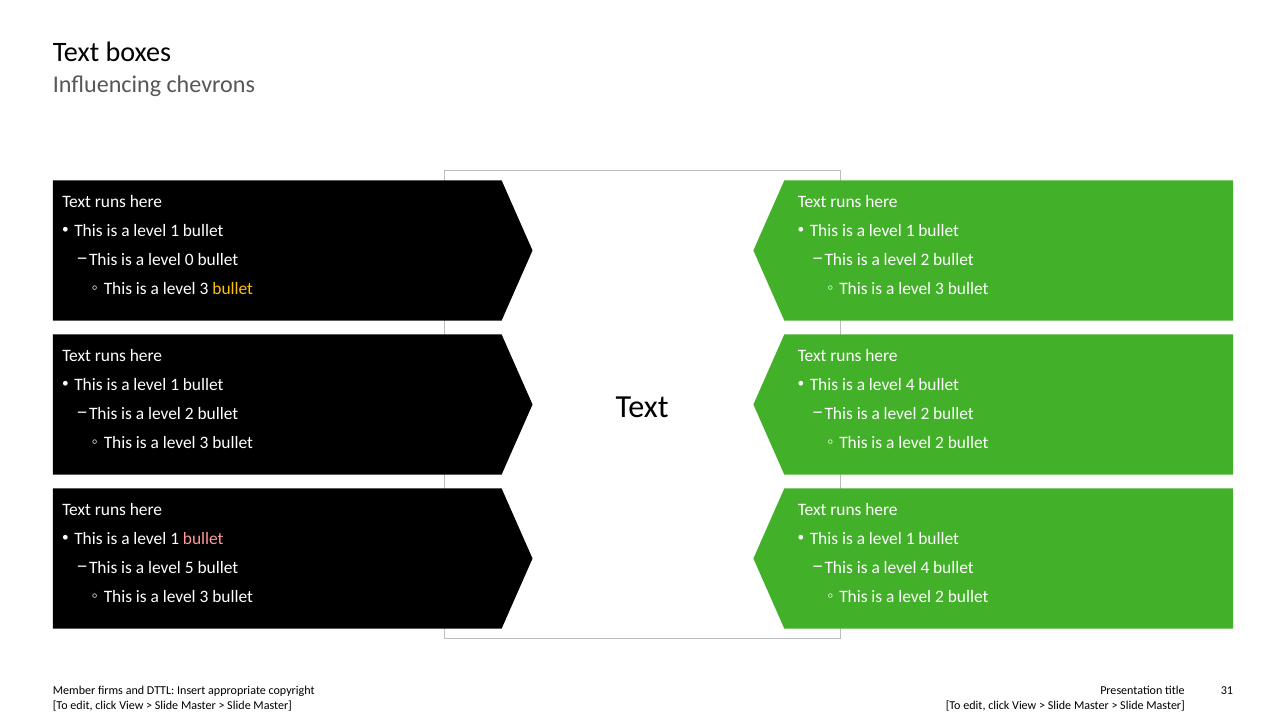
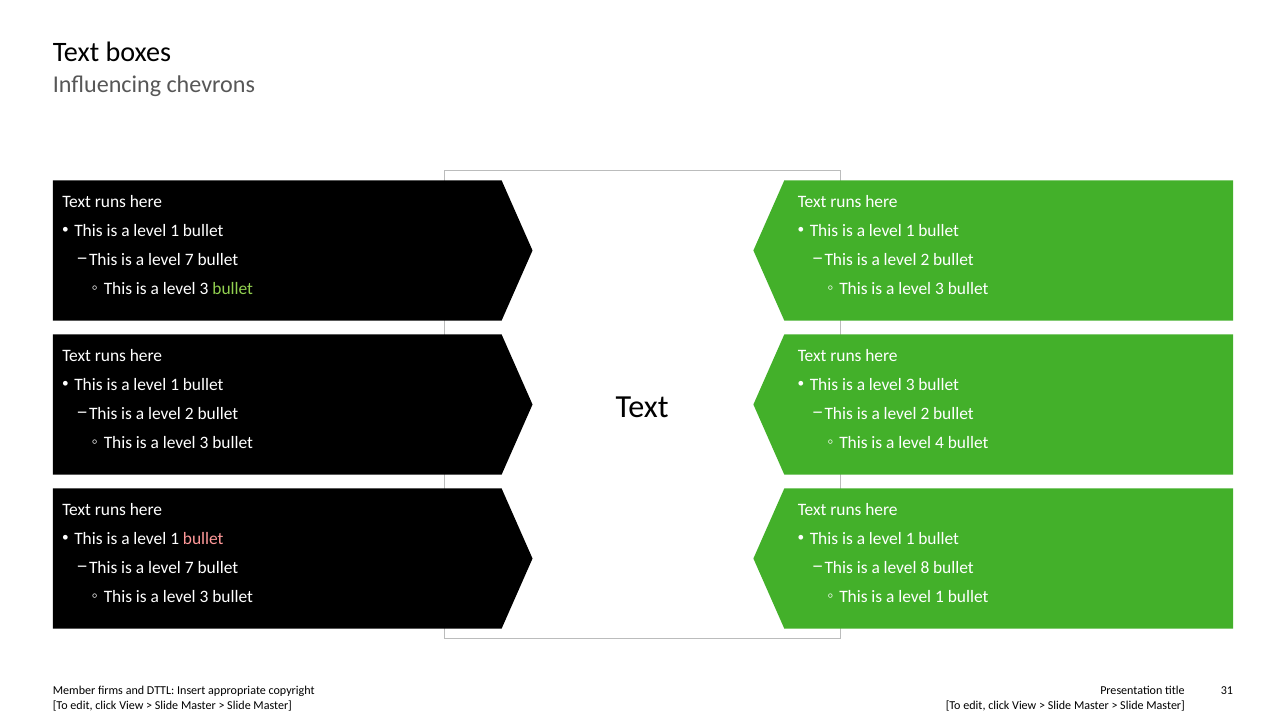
0 at (189, 259): 0 -> 7
bullet at (233, 288) colour: yellow -> light green
4 at (910, 385): 4 -> 3
2 at (940, 443): 2 -> 4
5 at (189, 568): 5 -> 7
4 at (925, 568): 4 -> 8
2 at (940, 597): 2 -> 1
